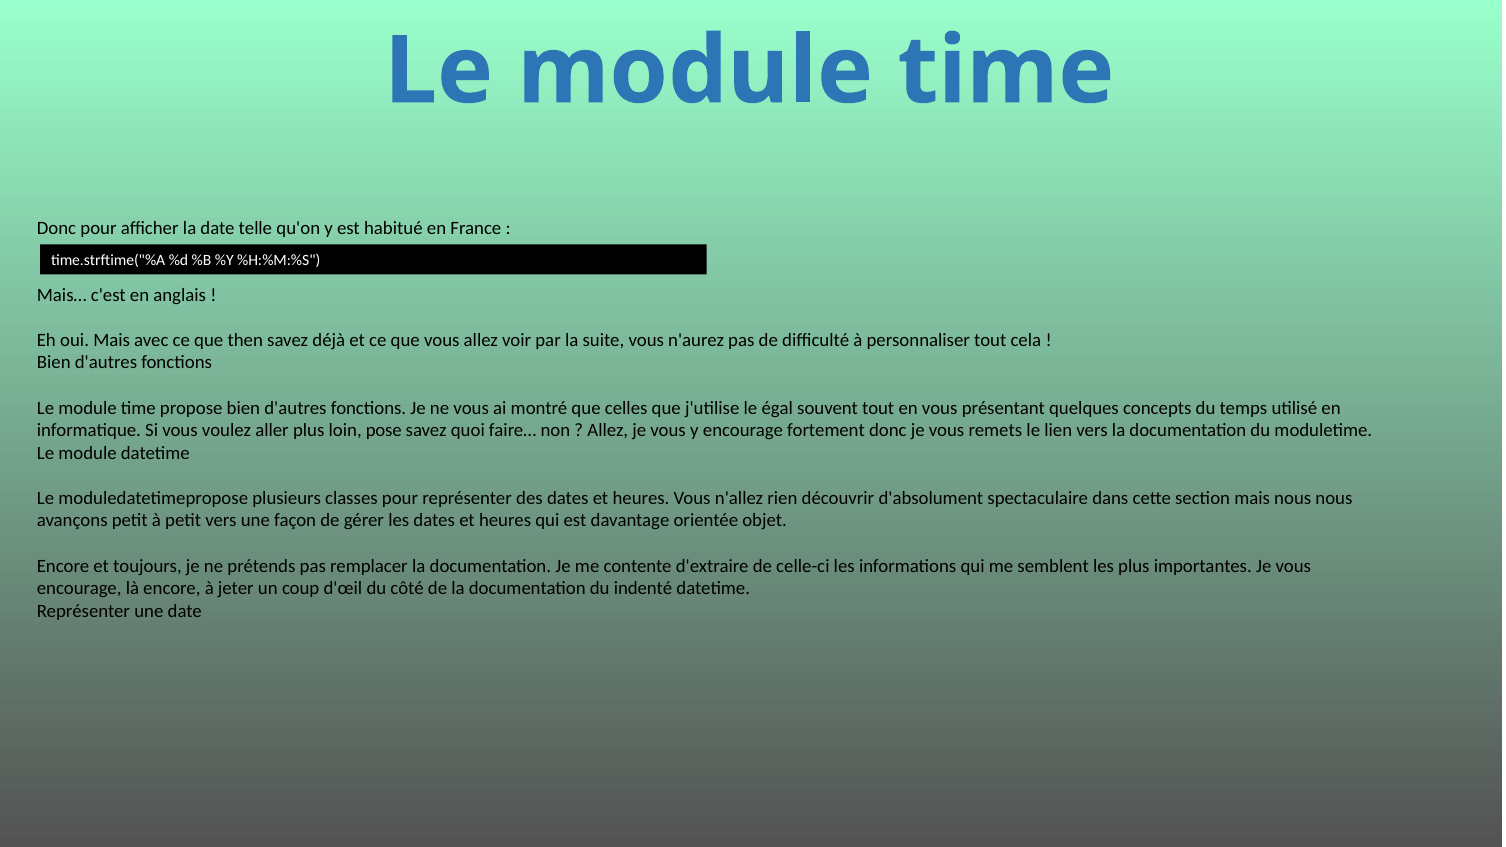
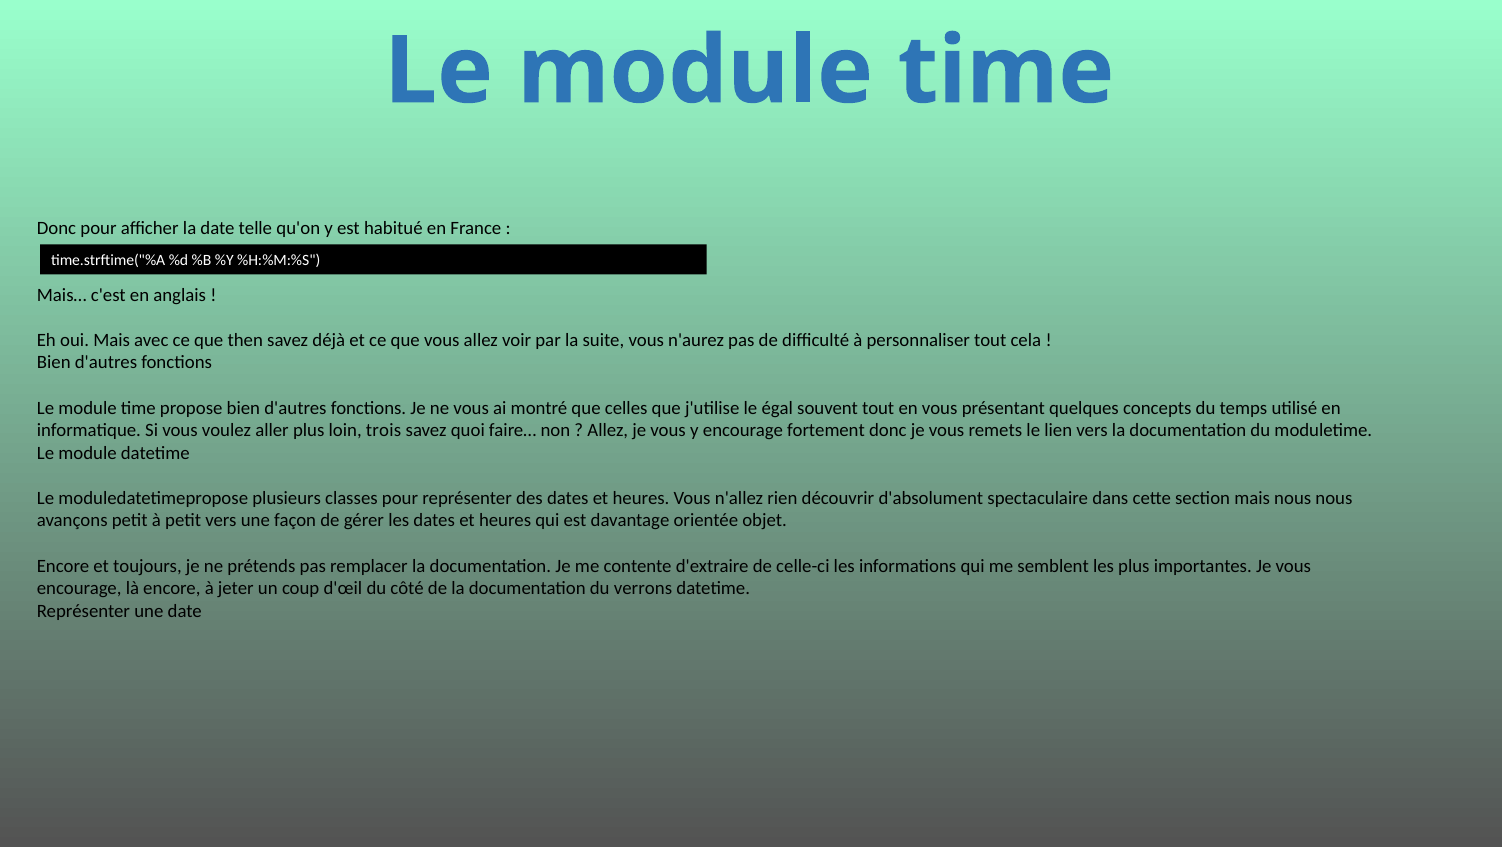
pose: pose -> trois
indenté: indenté -> verrons
